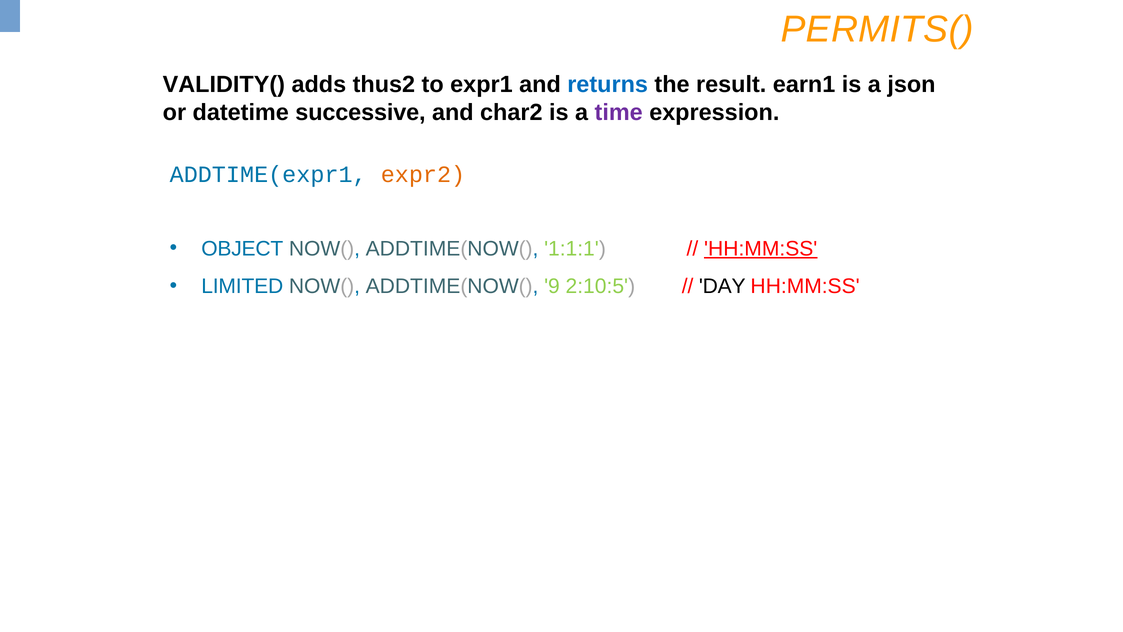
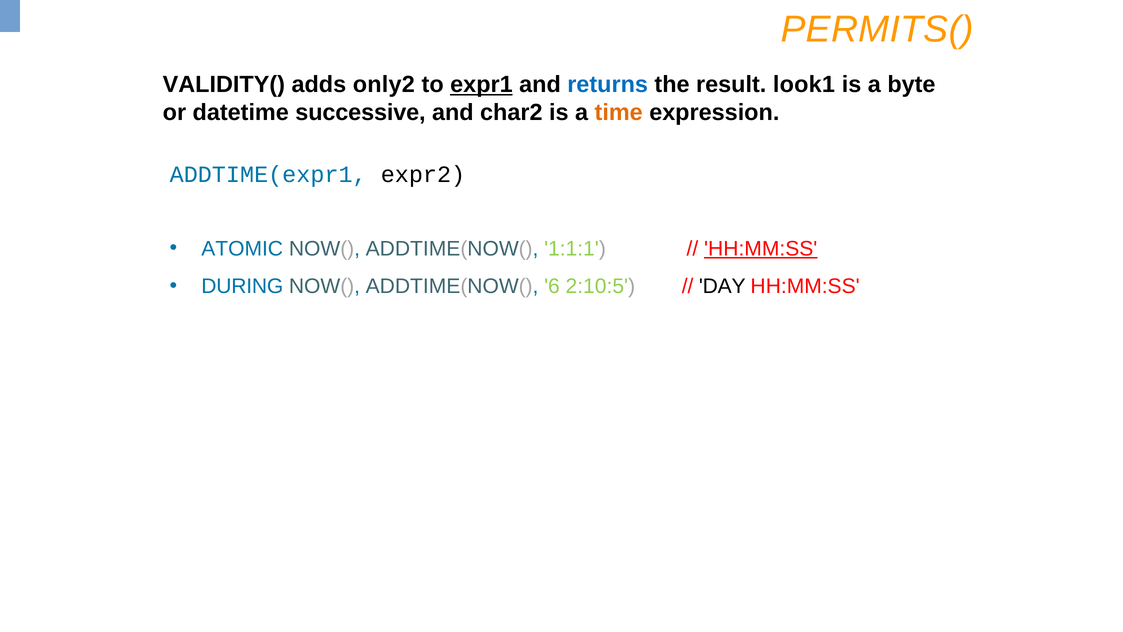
thus2: thus2 -> only2
expr1 underline: none -> present
earn1: earn1 -> look1
json: json -> byte
time colour: purple -> orange
expr2 colour: orange -> black
OBJECT: OBJECT -> ATOMIC
LIMITED: LIMITED -> DURING
9: 9 -> 6
